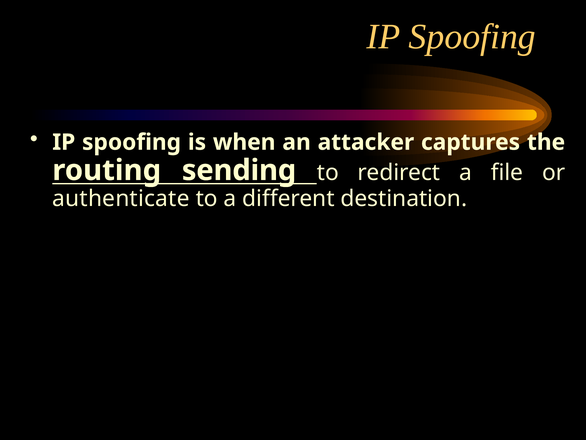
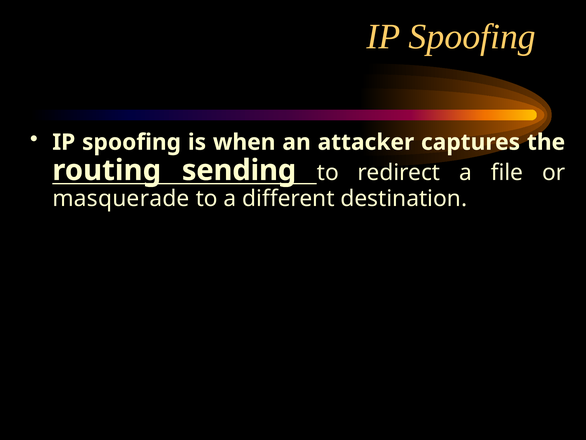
authenticate: authenticate -> masquerade
